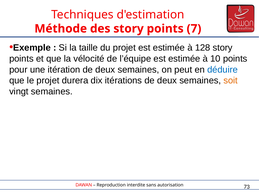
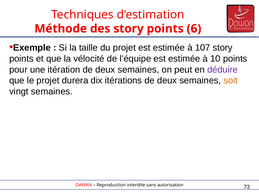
7: 7 -> 6
128: 128 -> 107
déduire colour: blue -> purple
